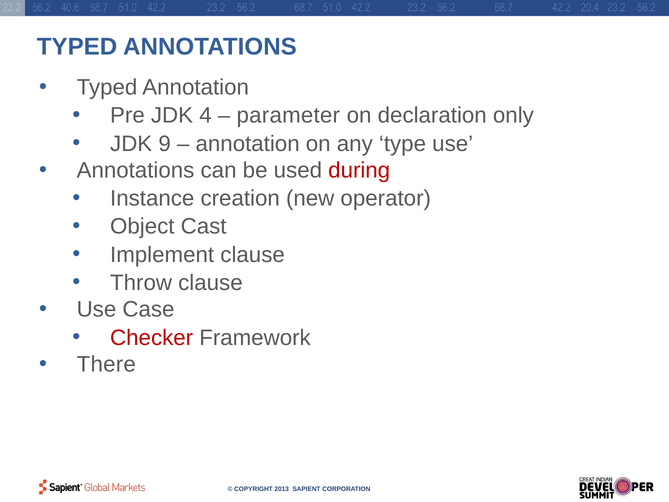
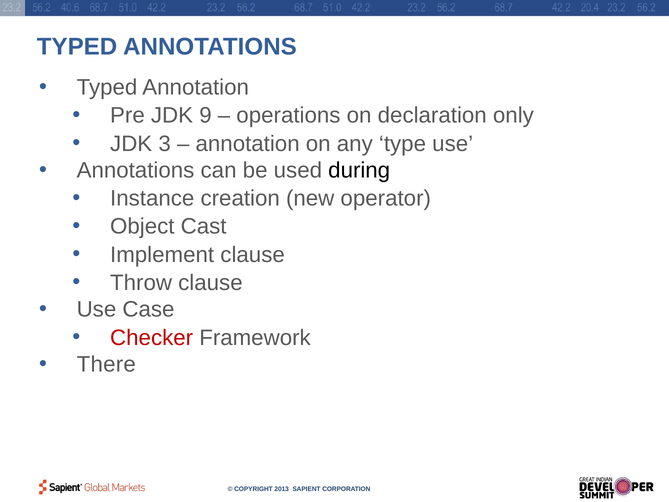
4: 4 -> 9
parameter: parameter -> operations
9: 9 -> 3
during colour: red -> black
